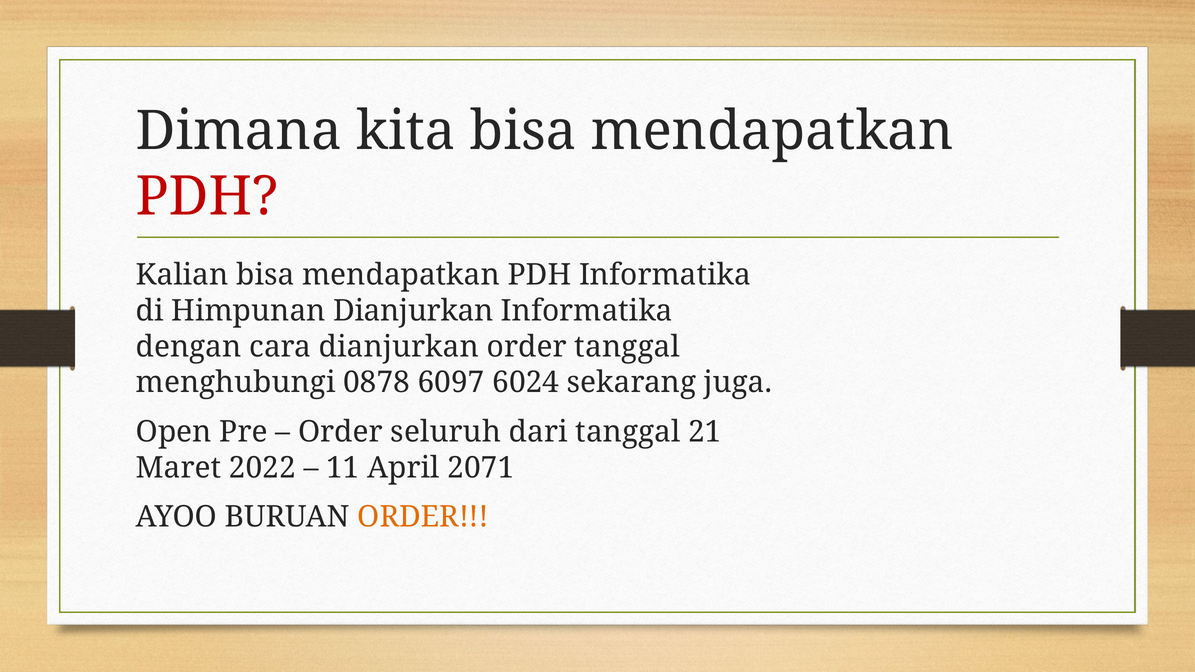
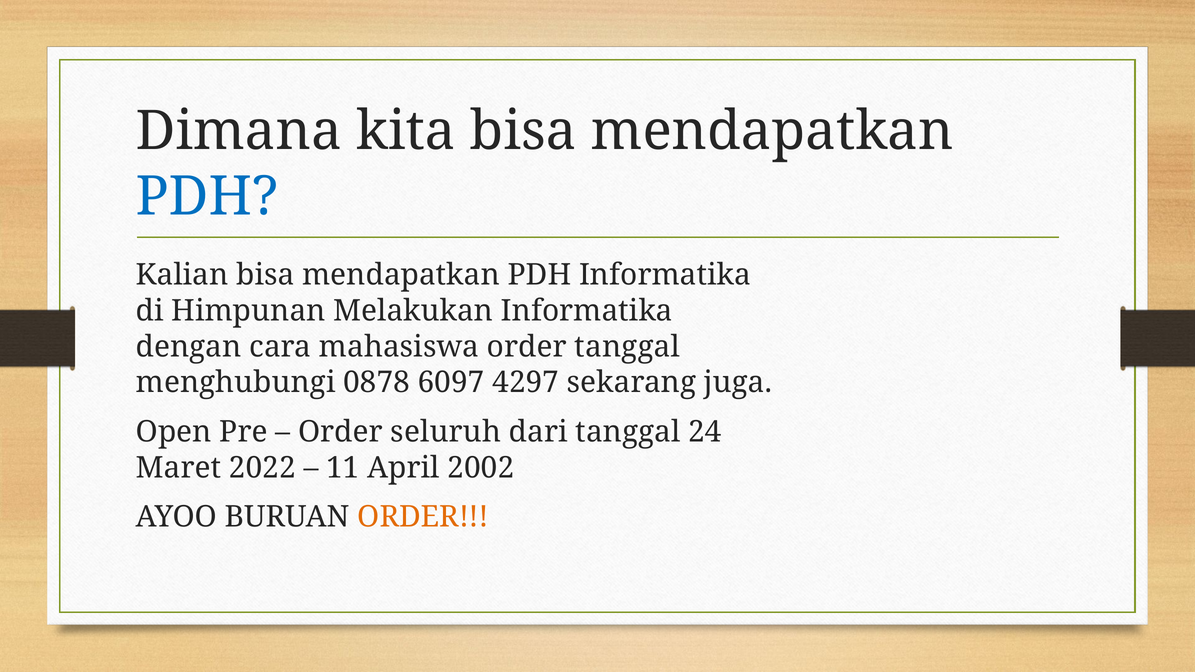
PDH at (207, 197) colour: red -> blue
Himpunan Dianjurkan: Dianjurkan -> Melakukan
cara dianjurkan: dianjurkan -> mahasiswa
6024: 6024 -> 4297
21: 21 -> 24
2071: 2071 -> 2002
